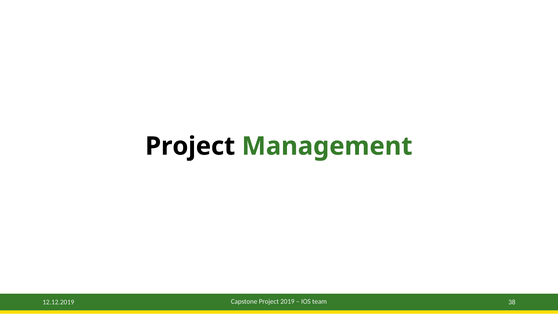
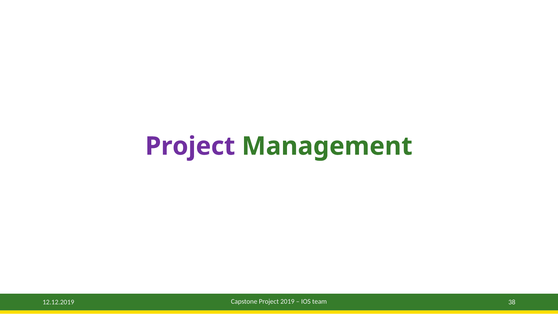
Project at (190, 146) colour: black -> purple
